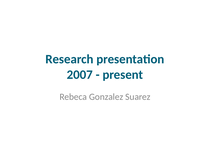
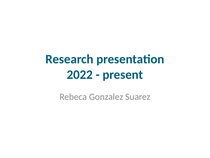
2007: 2007 -> 2022
